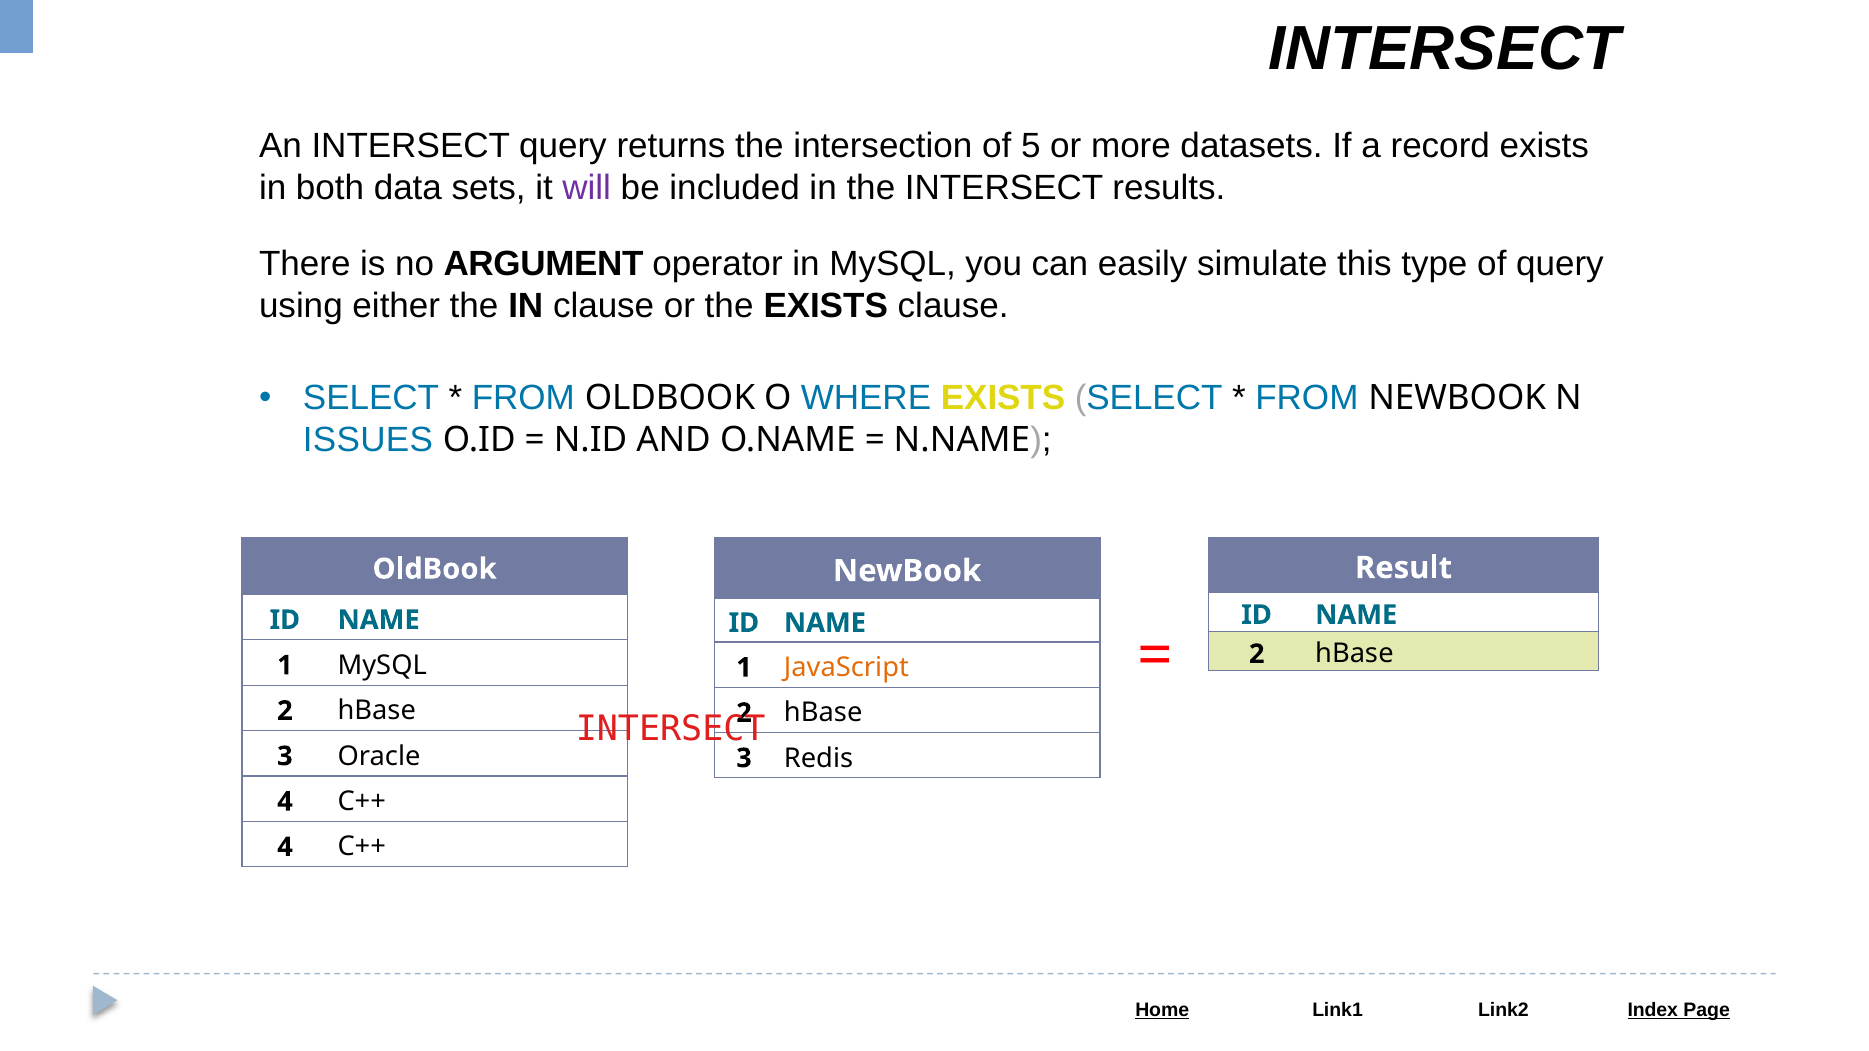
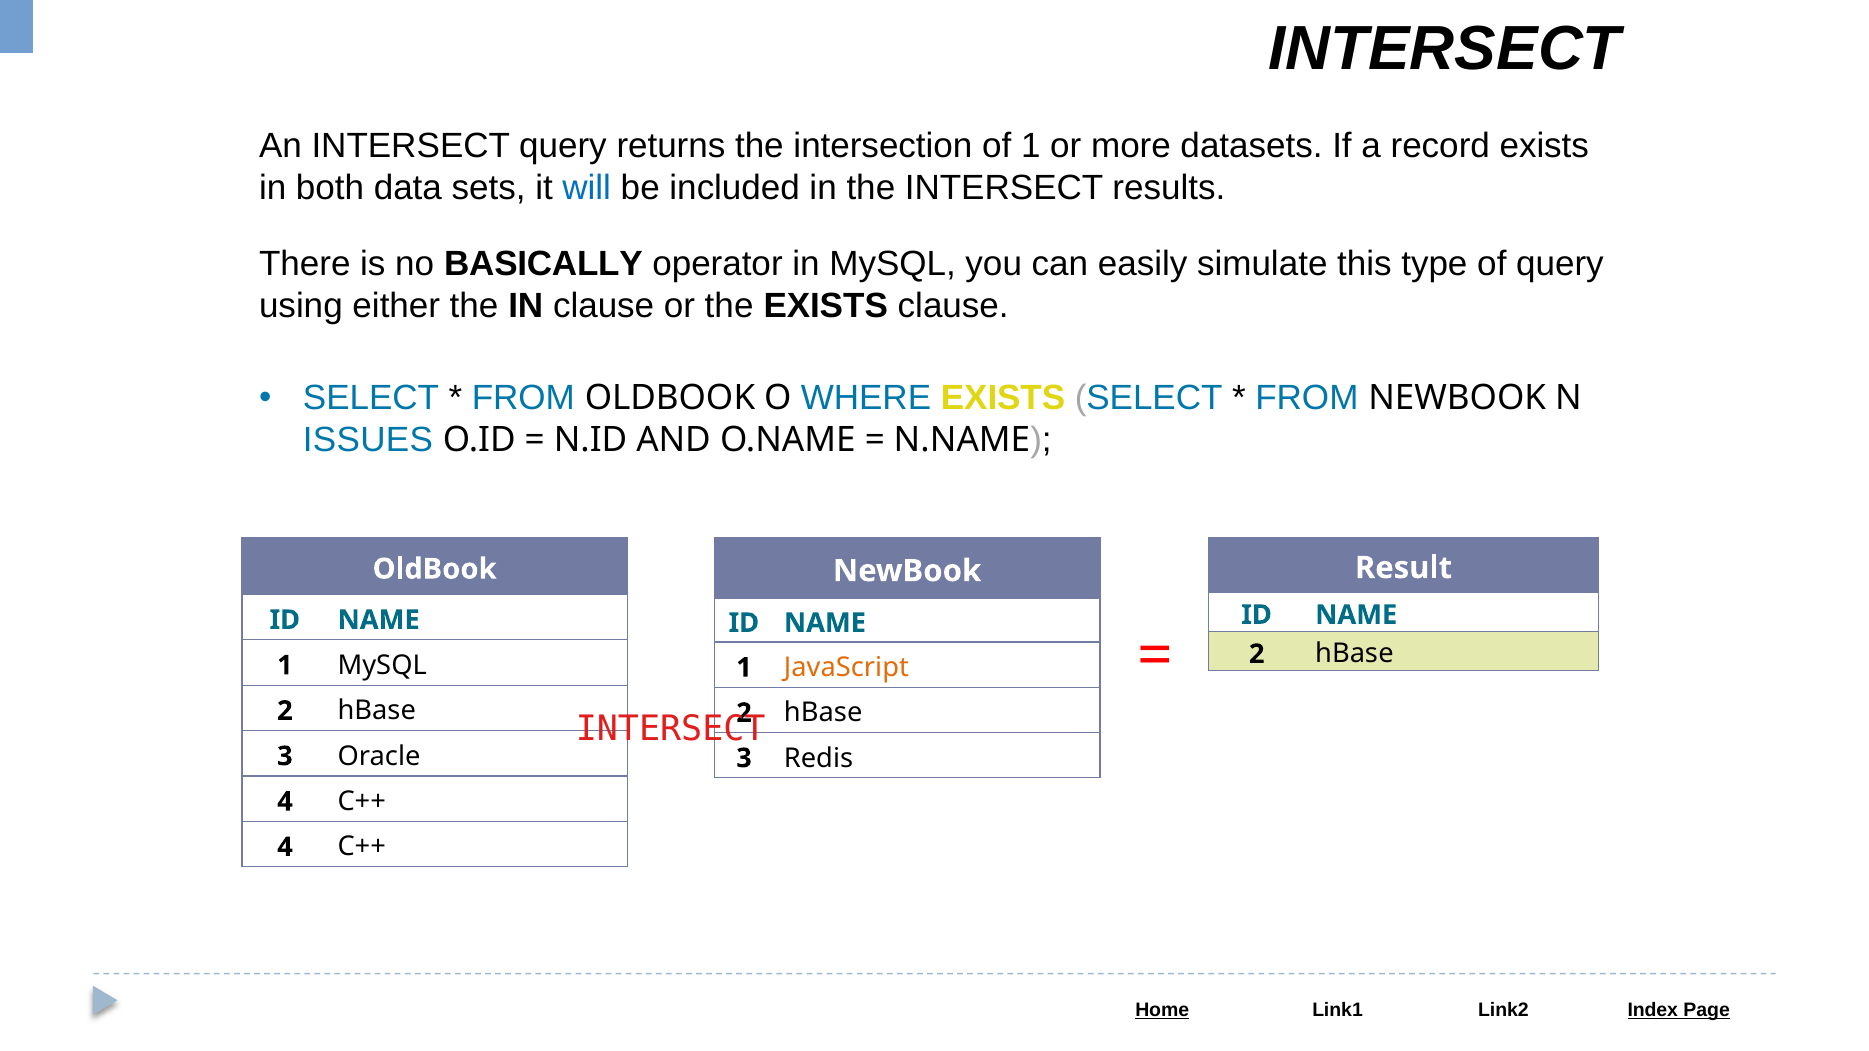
of 5: 5 -> 1
will colour: purple -> blue
ARGUMENT: ARGUMENT -> BASICALLY
